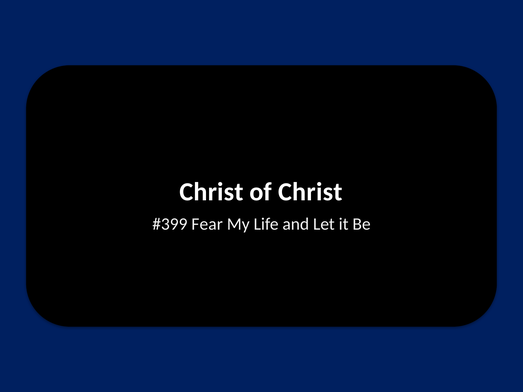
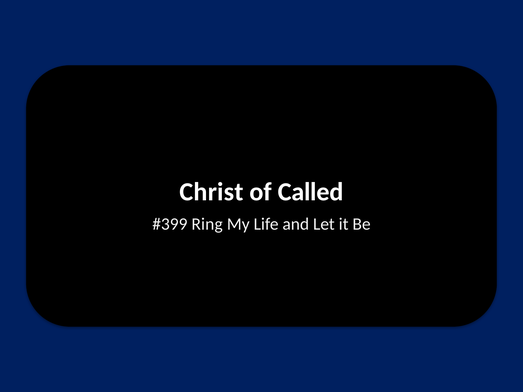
of Christ: Christ -> Called
Fear: Fear -> Ring
